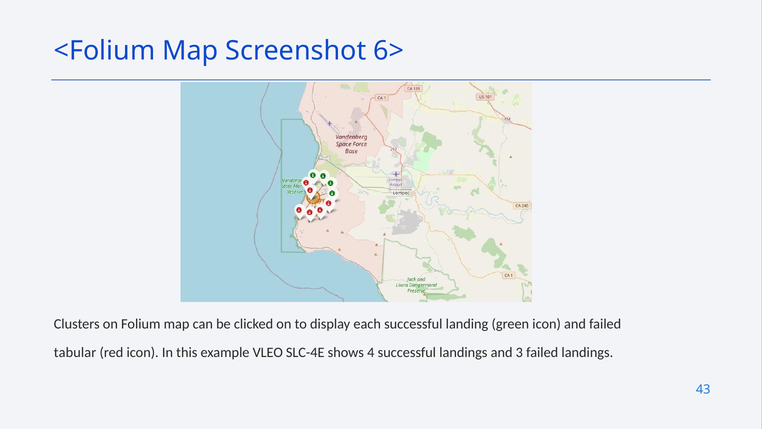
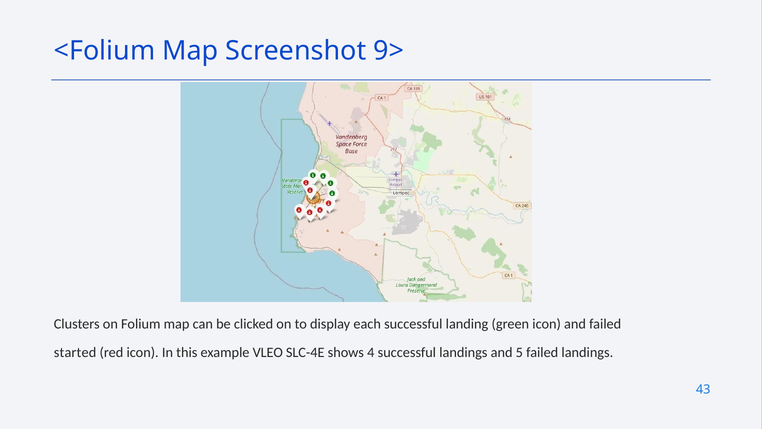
6>: 6> -> 9>
tabular: tabular -> started
3: 3 -> 5
